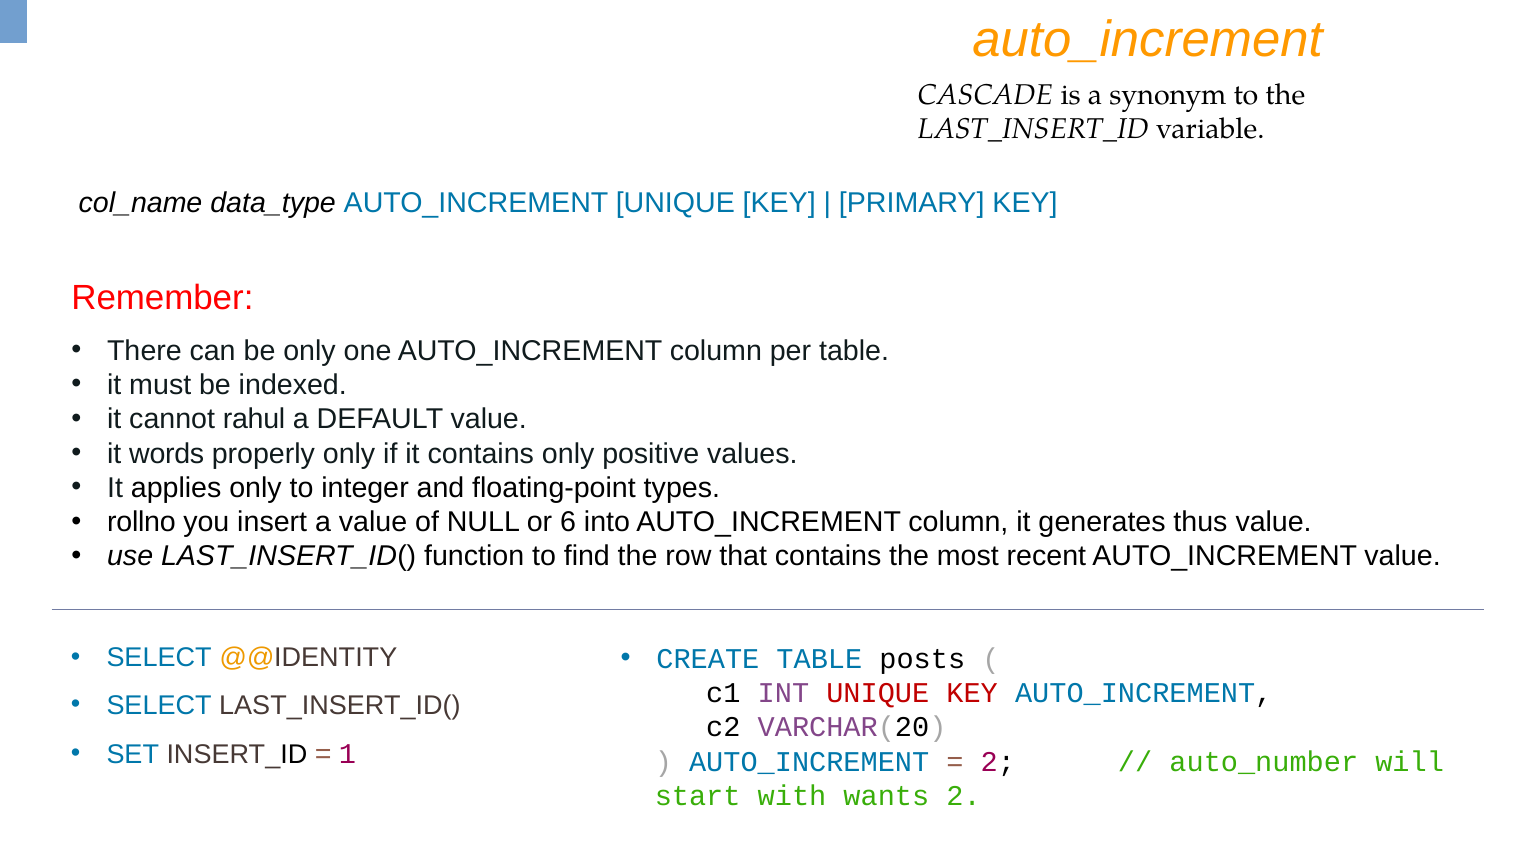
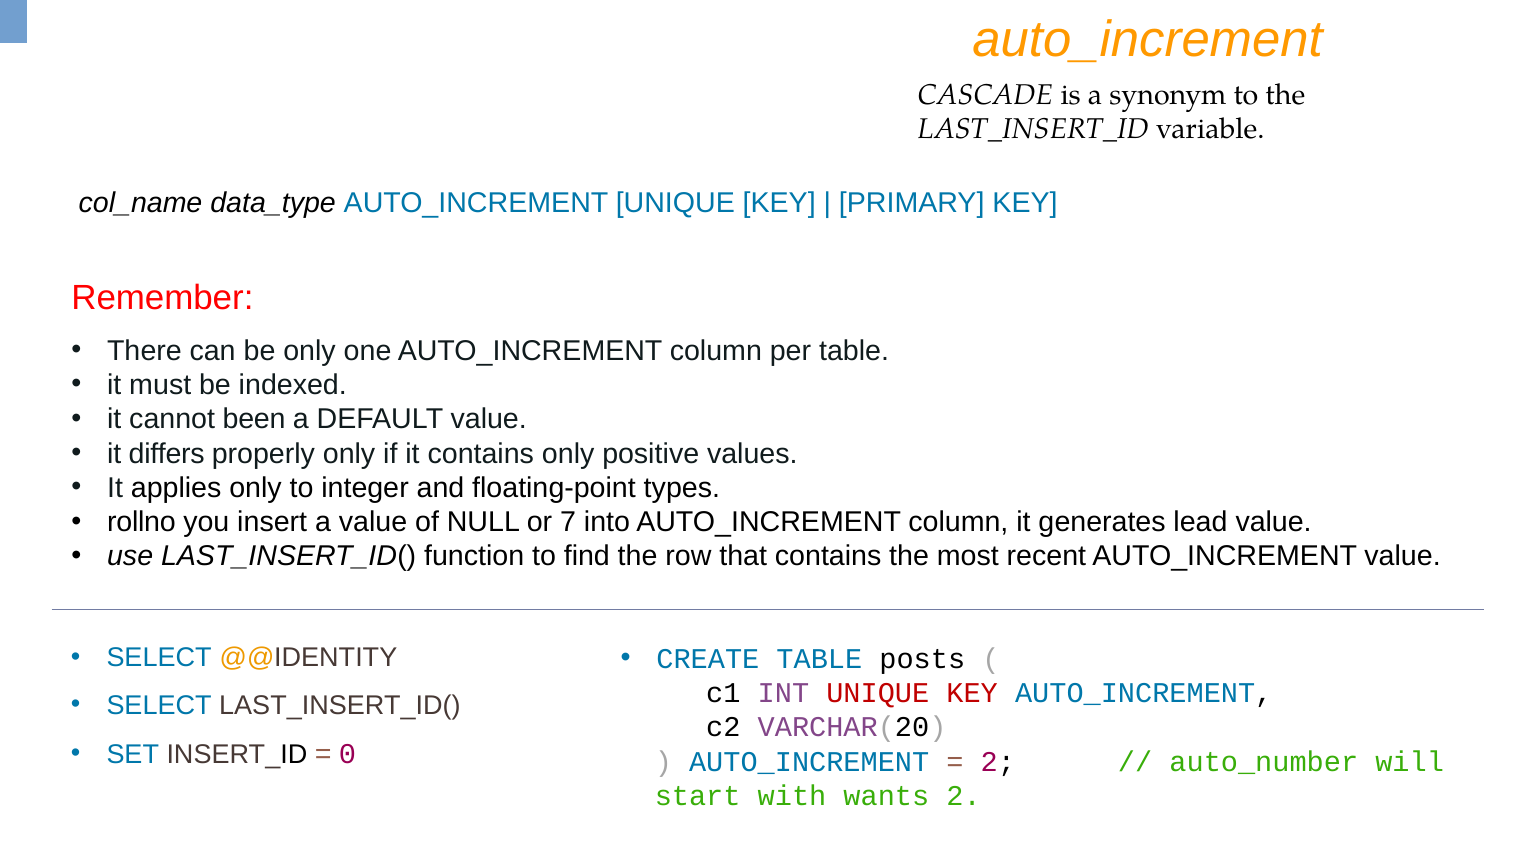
rahul: rahul -> been
words: words -> differs
6: 6 -> 7
thus: thus -> lead
1: 1 -> 0
